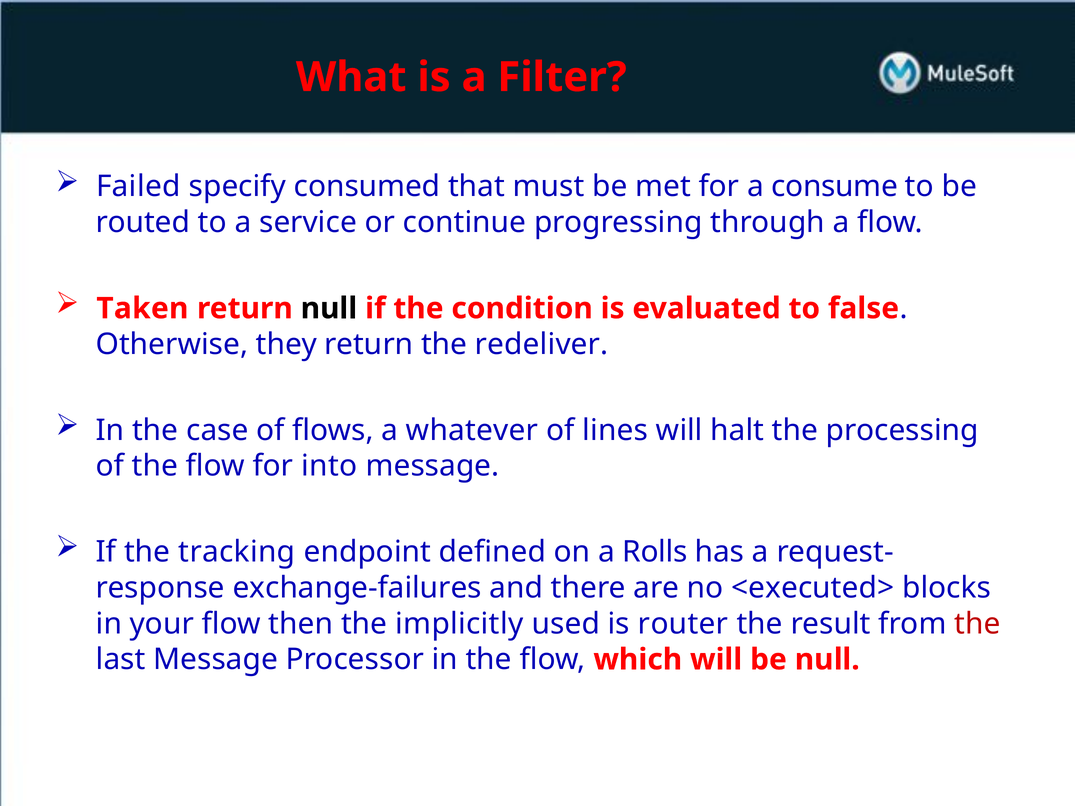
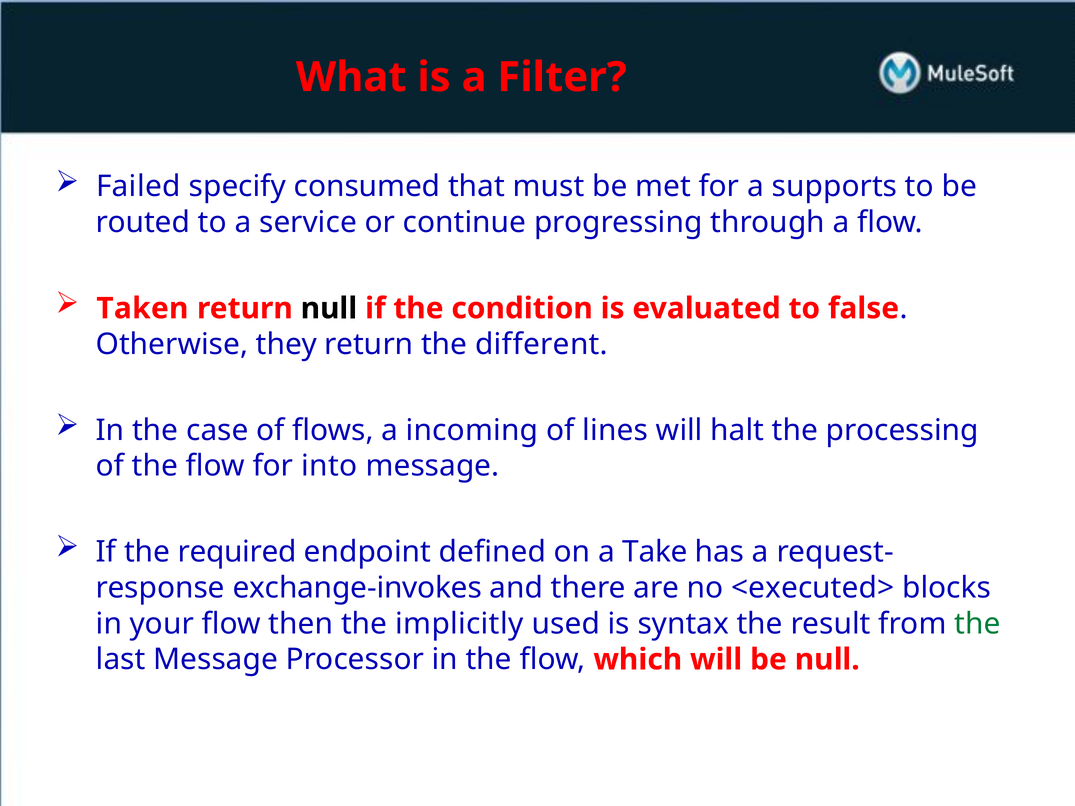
consume: consume -> supports
redeliver: redeliver -> different
whatever: whatever -> incoming
tracking: tracking -> required
Rolls: Rolls -> Take
exchange-failures: exchange-failures -> exchange-invokes
router: router -> syntax
the at (977, 624) colour: red -> green
